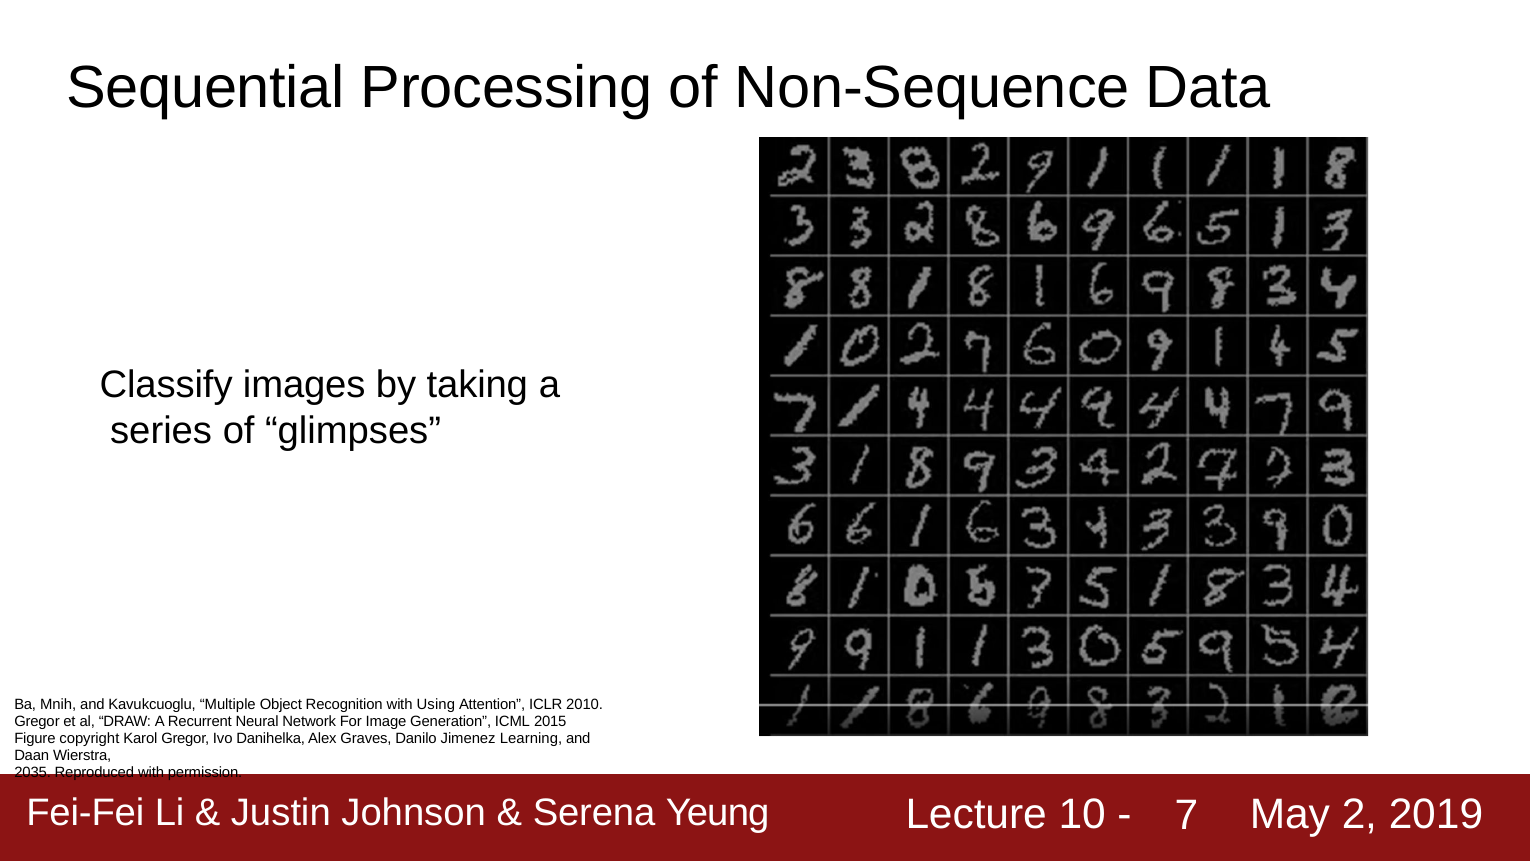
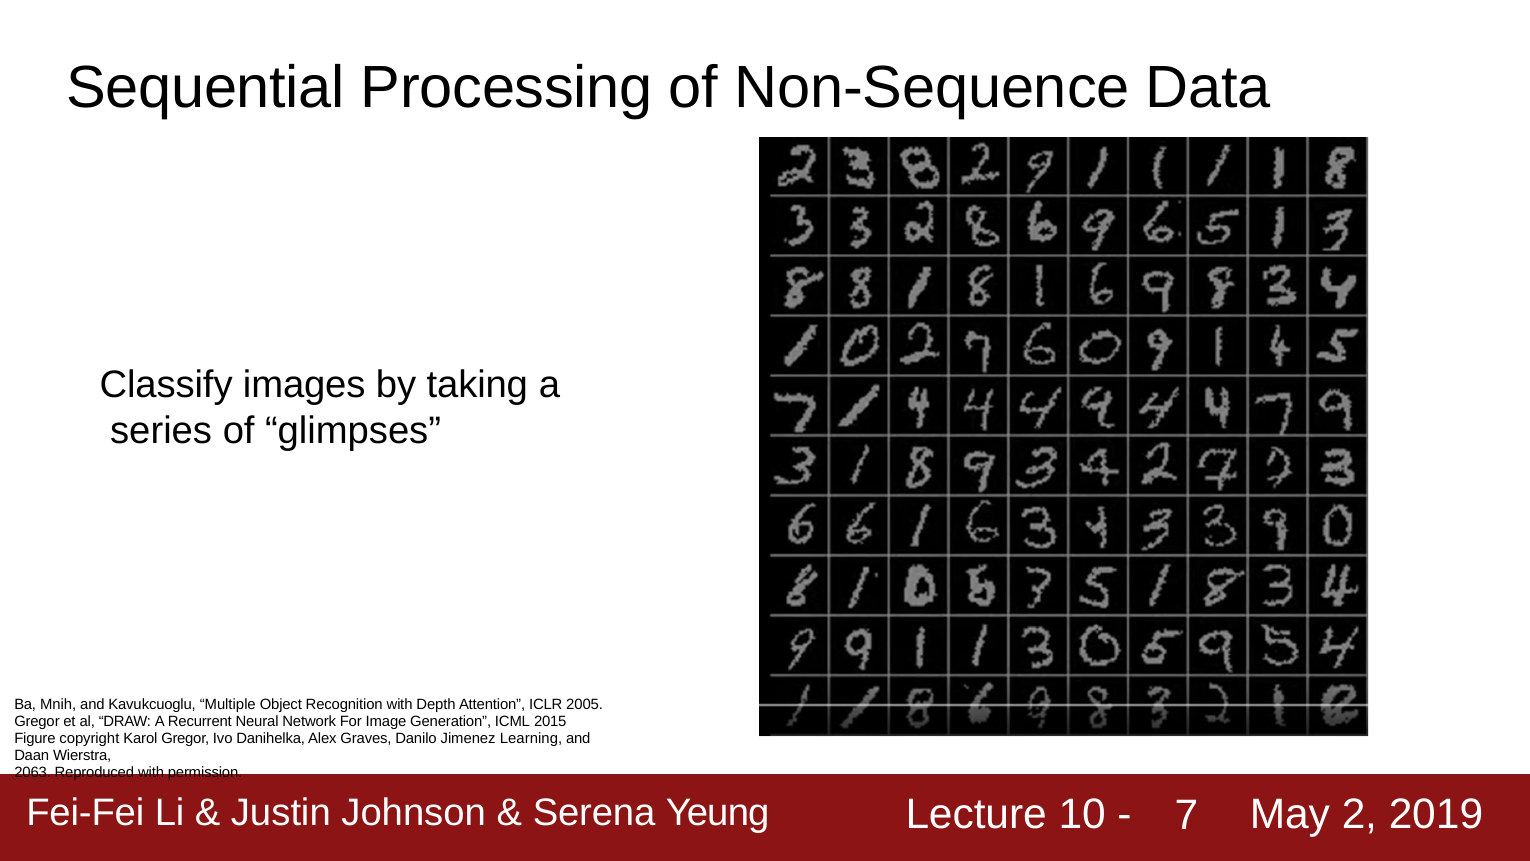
Using: Using -> Depth
2010: 2010 -> 2005
2035: 2035 -> 2063
